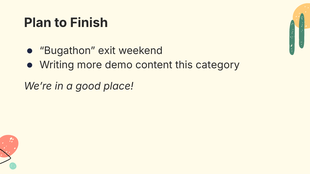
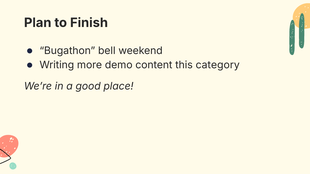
exit: exit -> bell
